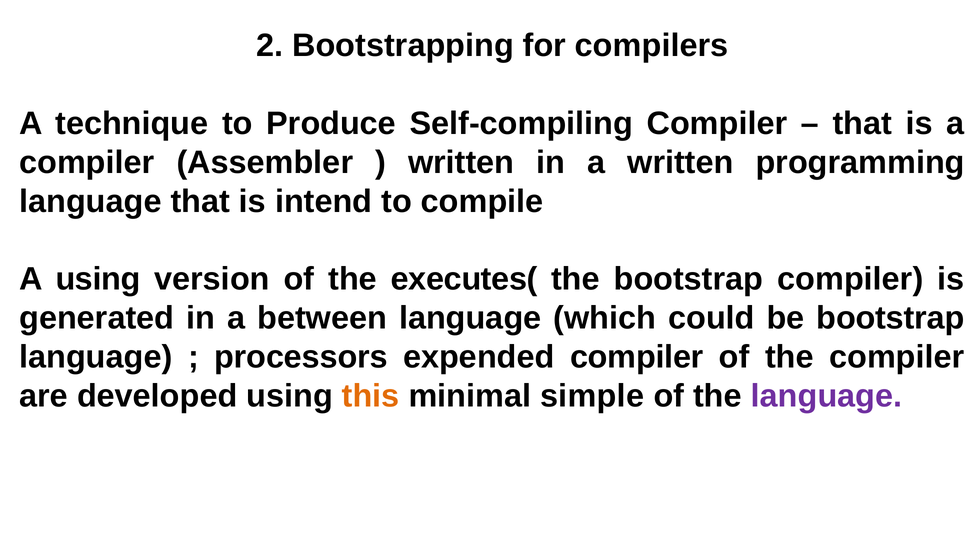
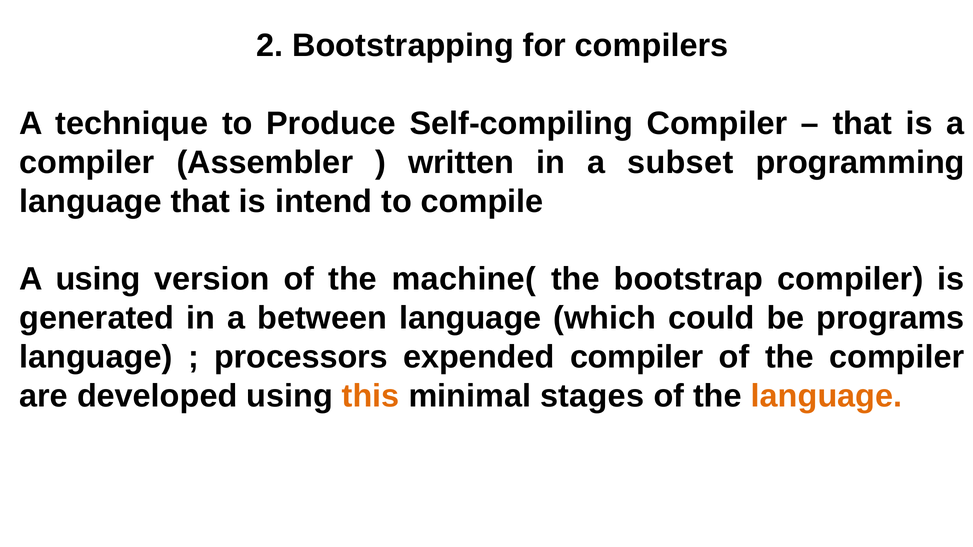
a written: written -> subset
executes(: executes( -> machine(
be bootstrap: bootstrap -> programs
simple: simple -> stages
language at (827, 396) colour: purple -> orange
